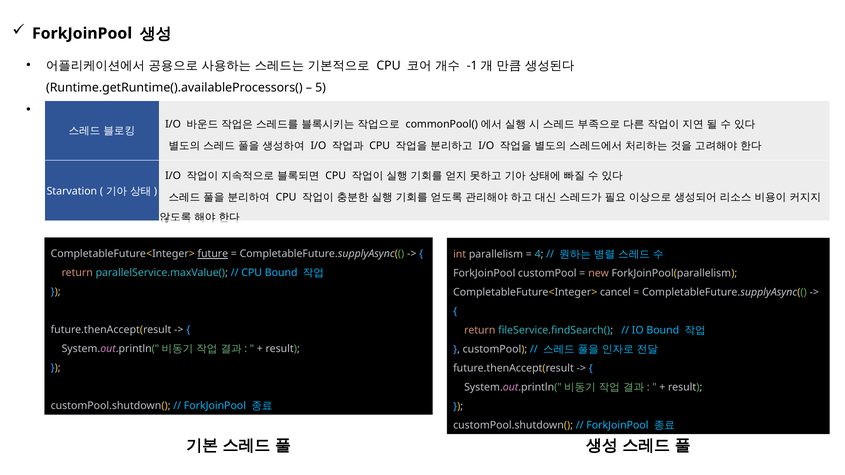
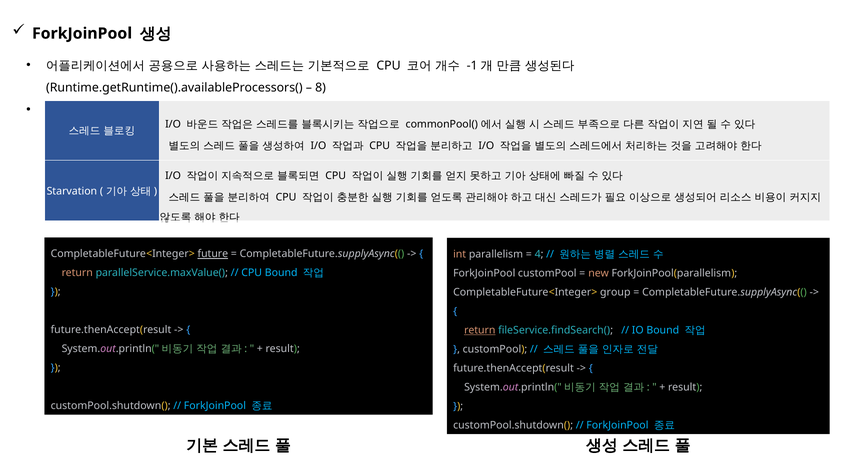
5: 5 -> 8
cancel: cancel -> group
return at (480, 331) underline: none -> present
